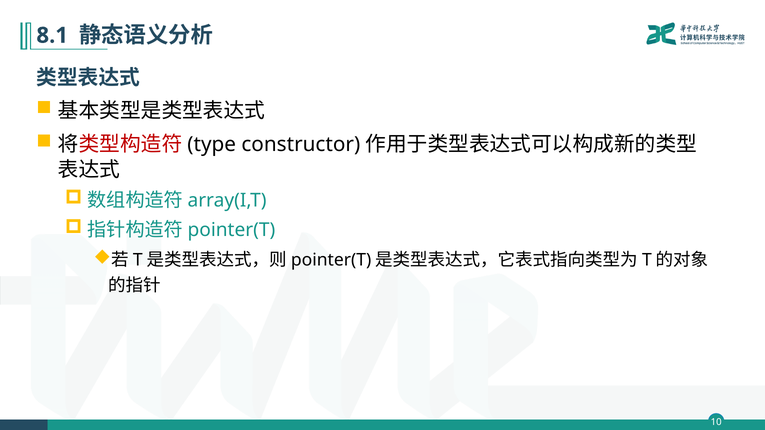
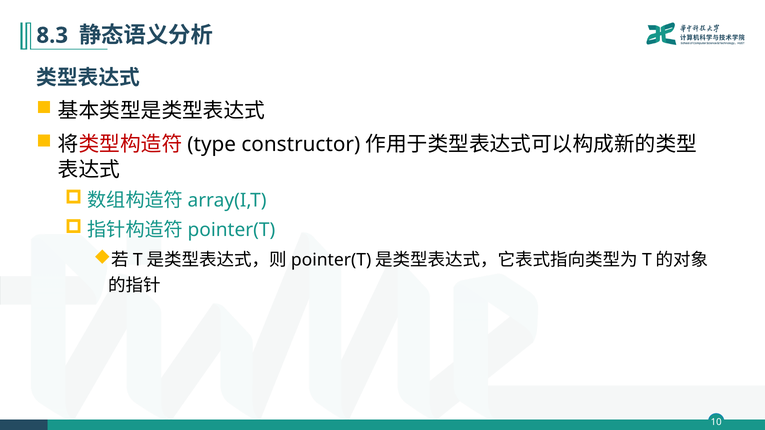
8.1: 8.1 -> 8.3
